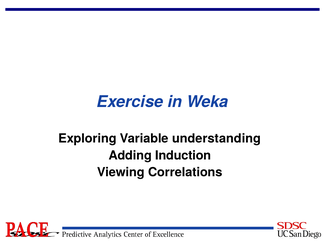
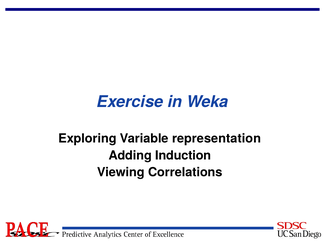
understanding: understanding -> representation
